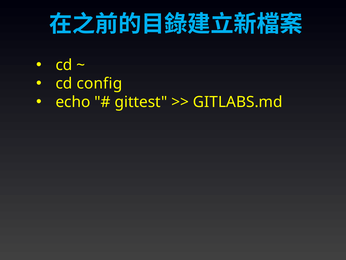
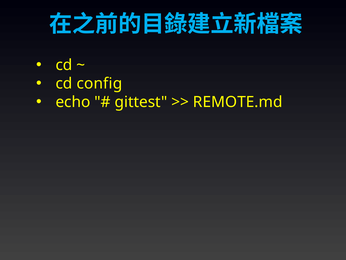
GITLABS.md: GITLABS.md -> REMOTE.md
